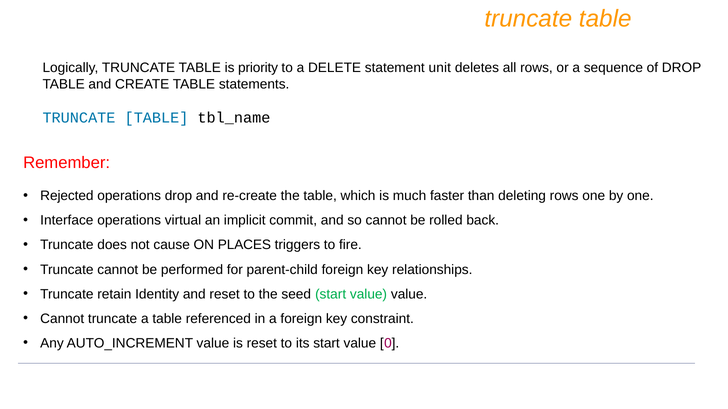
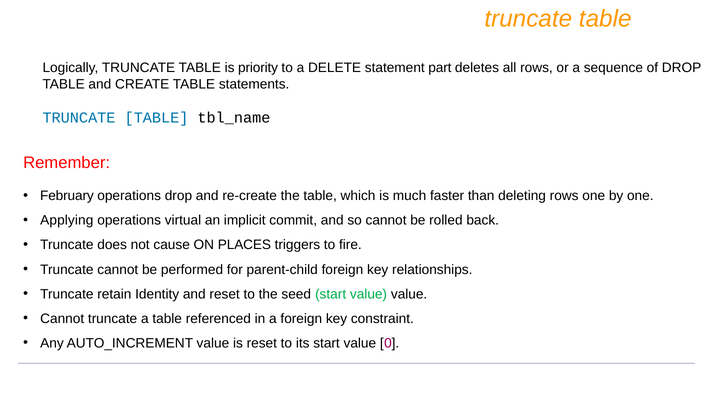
unit: unit -> part
Rejected: Rejected -> February
Interface: Interface -> Applying
